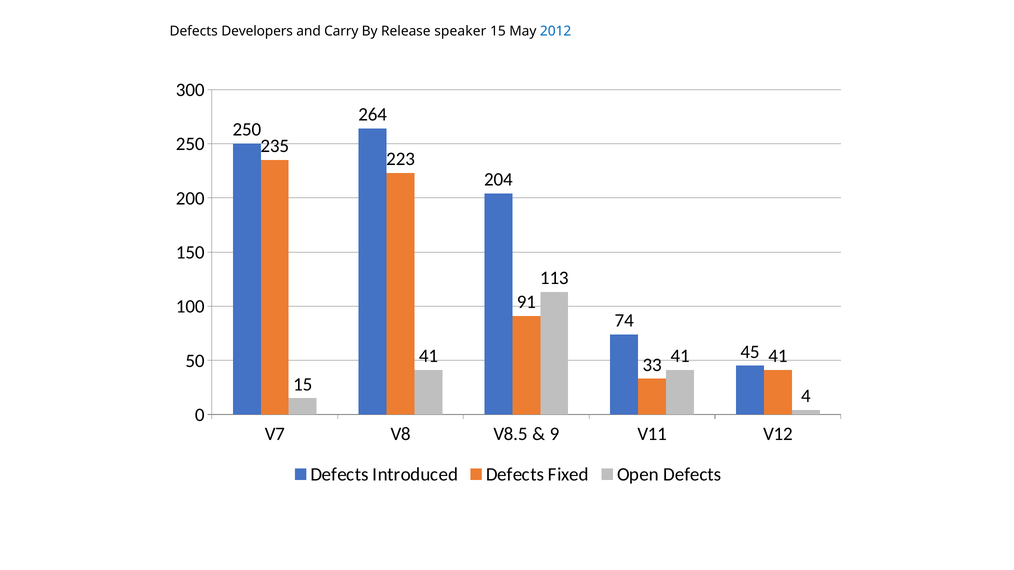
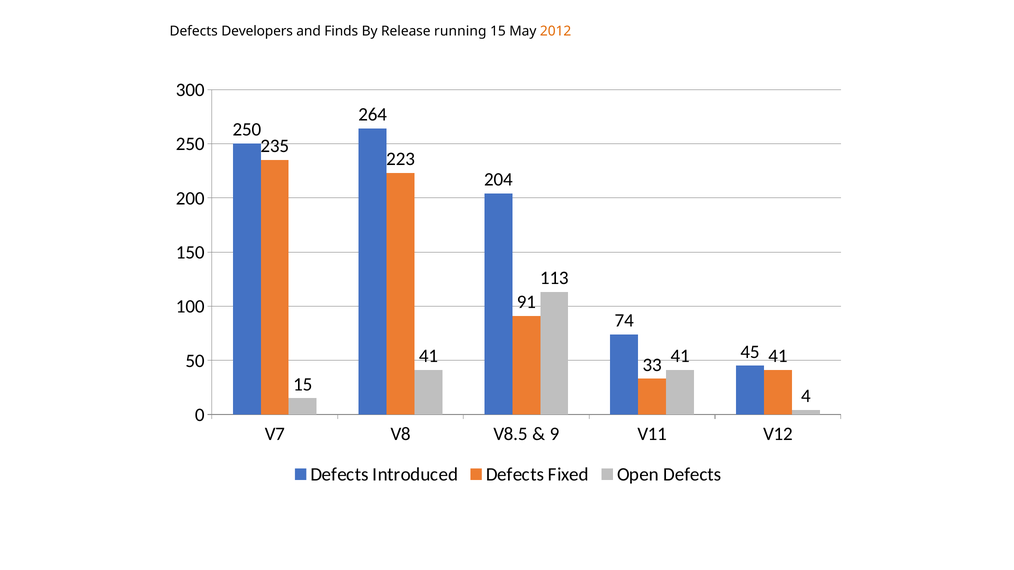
Carry: Carry -> Finds
speaker: speaker -> running
2012 colour: blue -> orange
